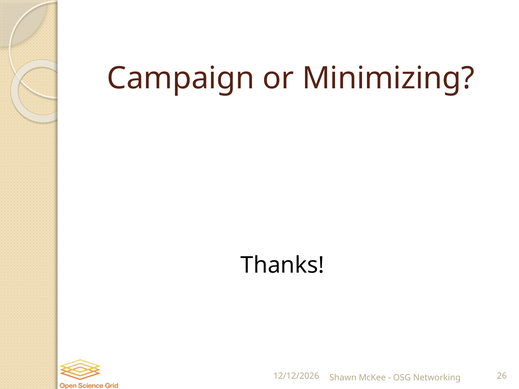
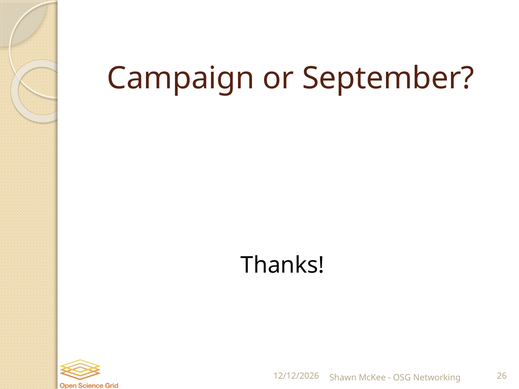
Minimizing: Minimizing -> September
